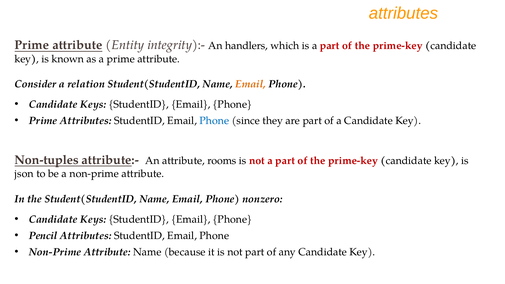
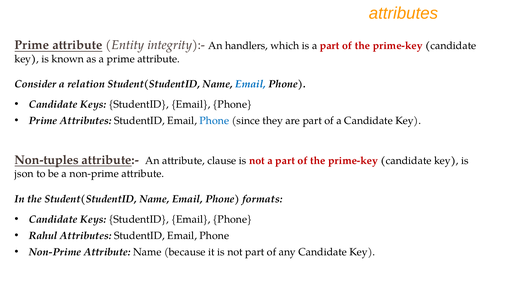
Email at (251, 84) colour: orange -> blue
rooms: rooms -> clause
nonzero: nonzero -> formats
Pencil: Pencil -> Rahul
